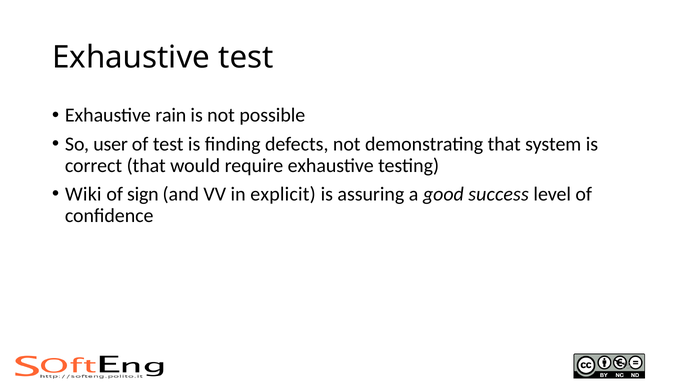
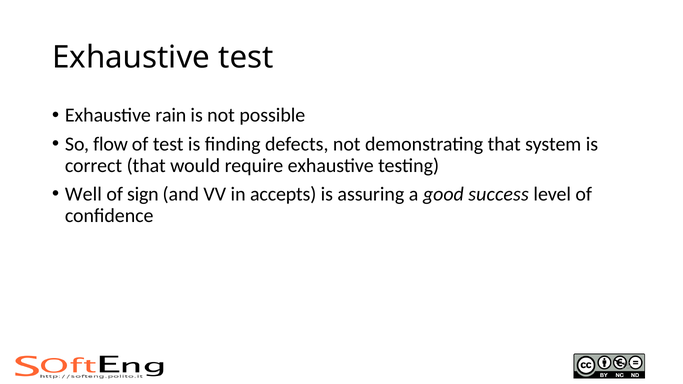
user: user -> flow
Wiki: Wiki -> Well
explicit: explicit -> accepts
